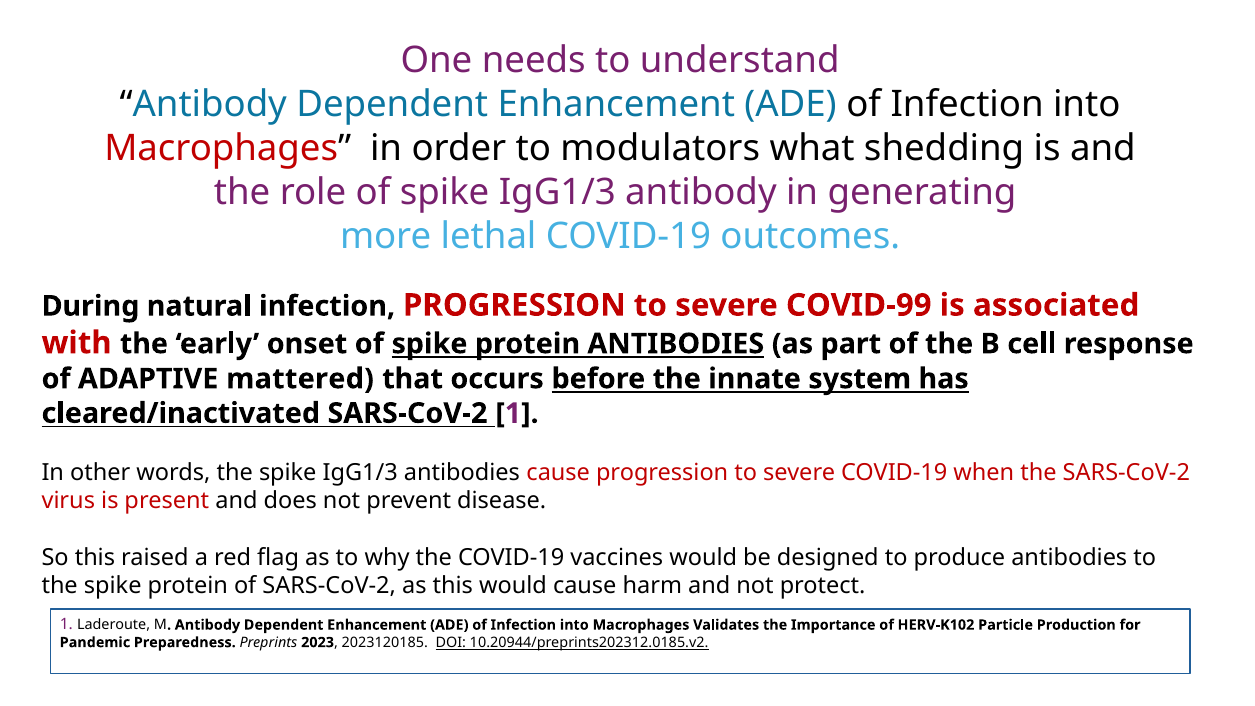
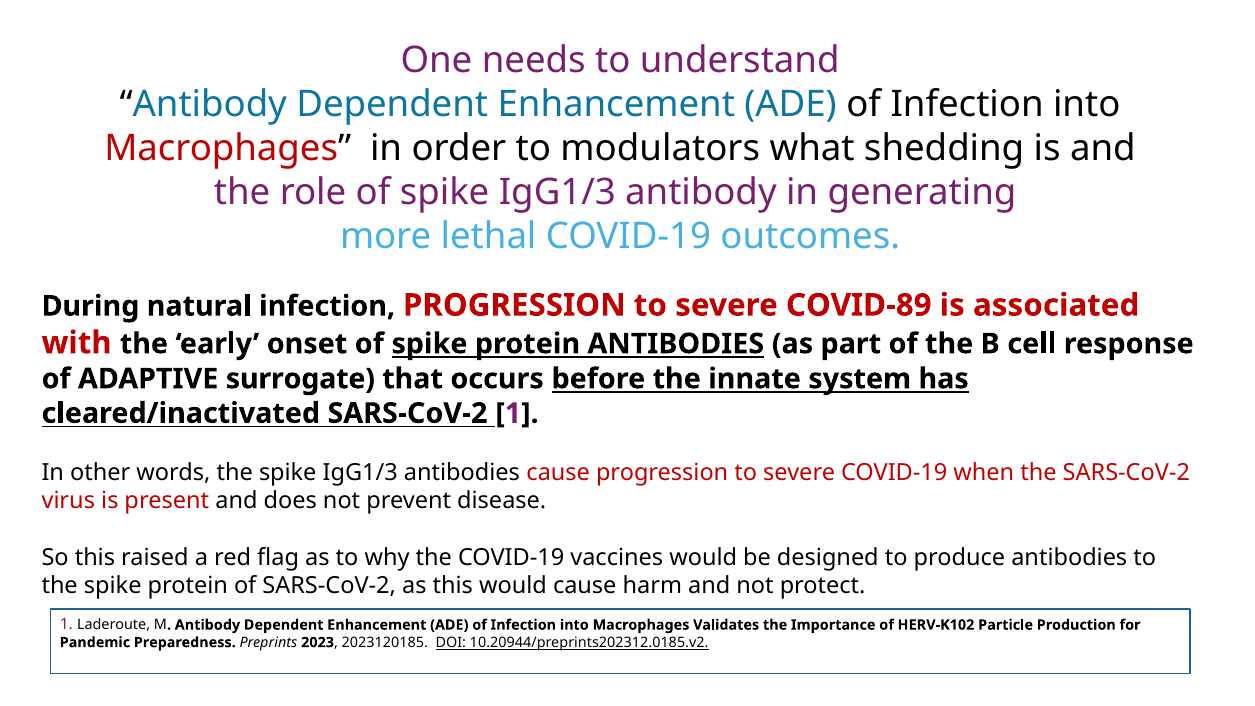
COVID-99: COVID-99 -> COVID-89
mattered: mattered -> surrogate
